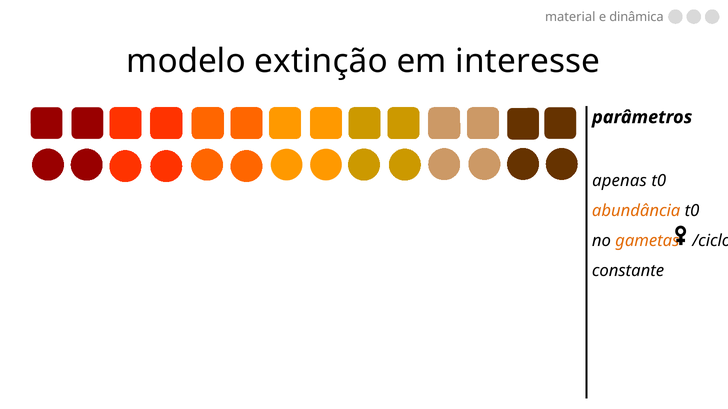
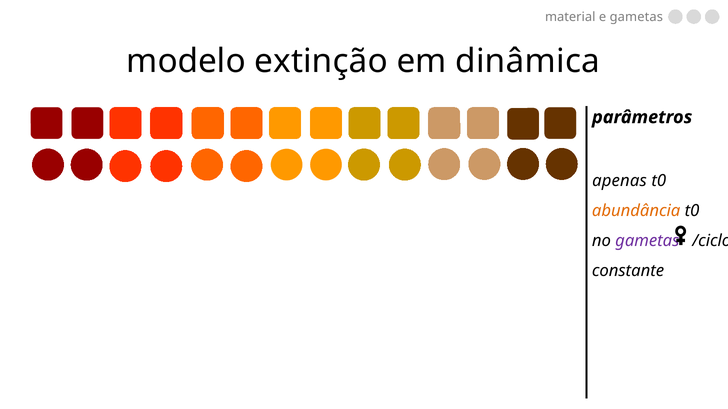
e dinâmica: dinâmica -> gametas
interesse: interesse -> dinâmica
gametas at (647, 241) colour: orange -> purple
